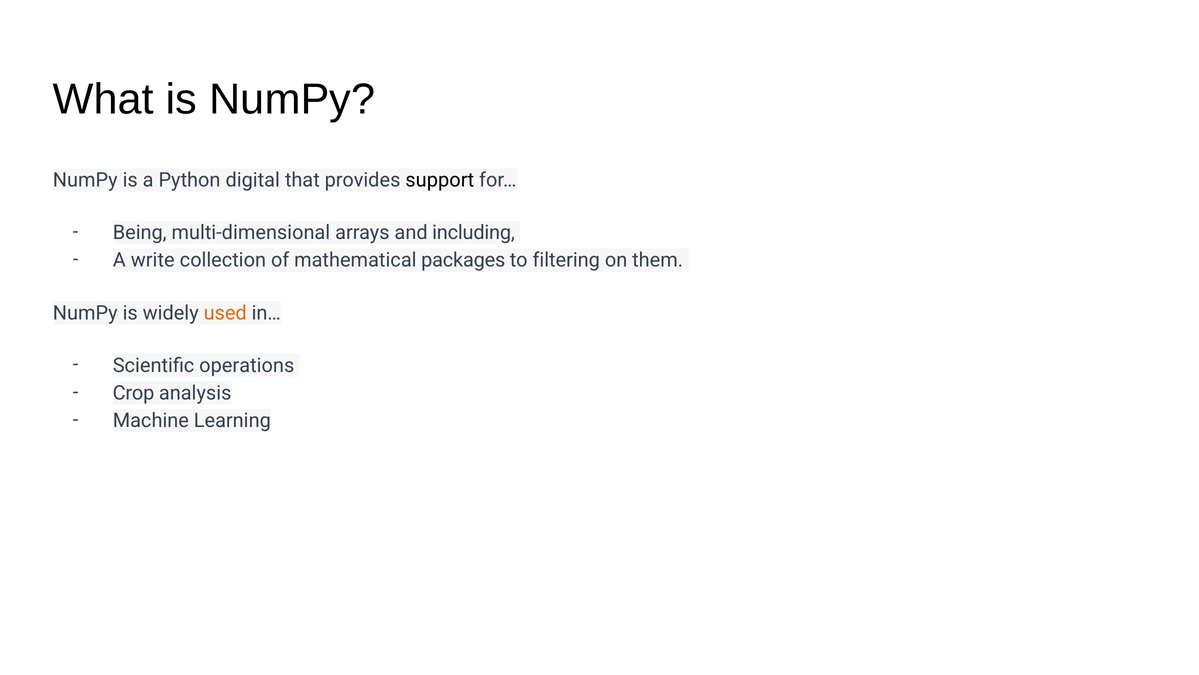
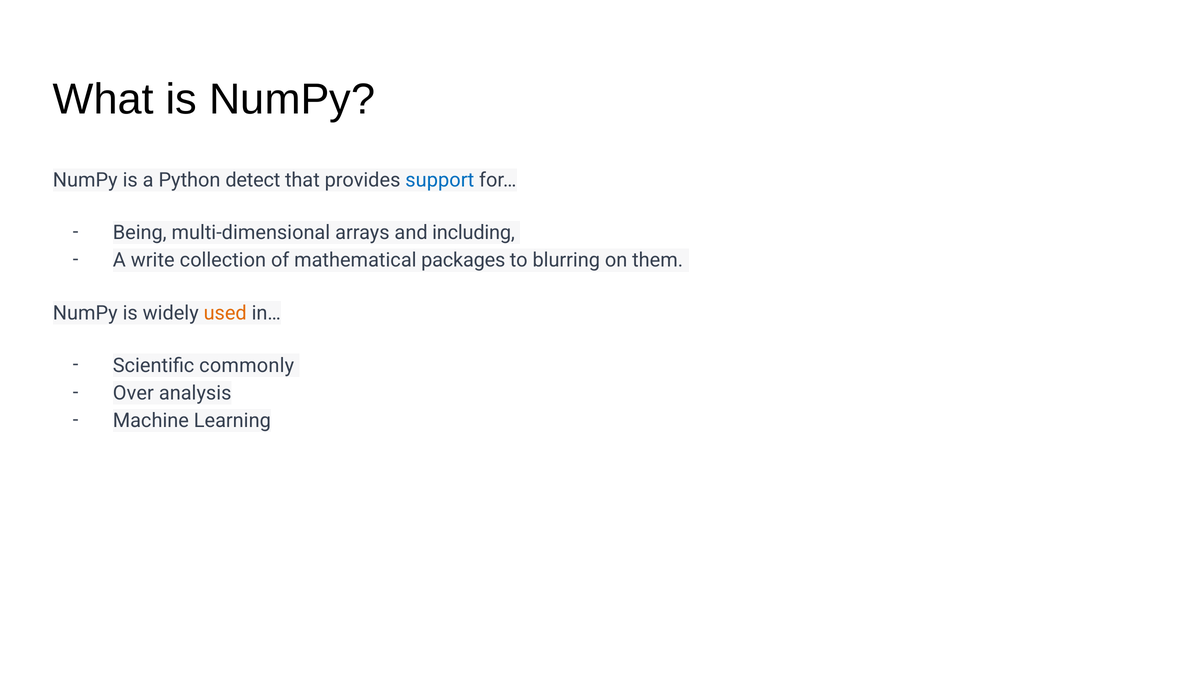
digital: digital -> detect
support colour: black -> blue
filtering: filtering -> blurring
operations: operations -> commonly
Crop: Crop -> Over
